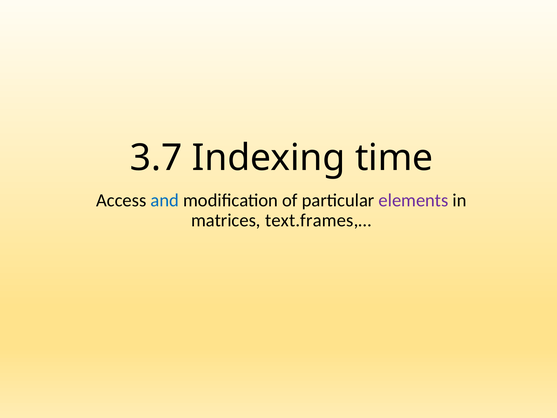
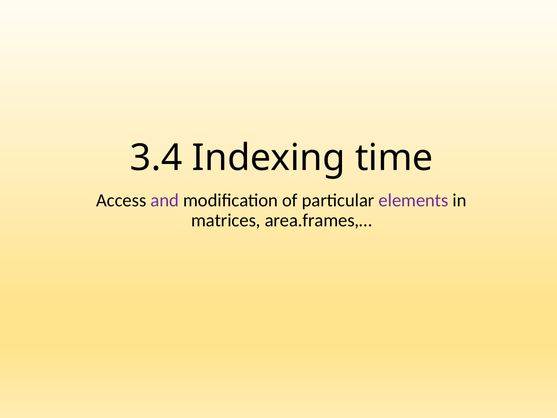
3.7: 3.7 -> 3.4
and colour: blue -> purple
text.frames,…: text.frames,… -> area.frames,…
